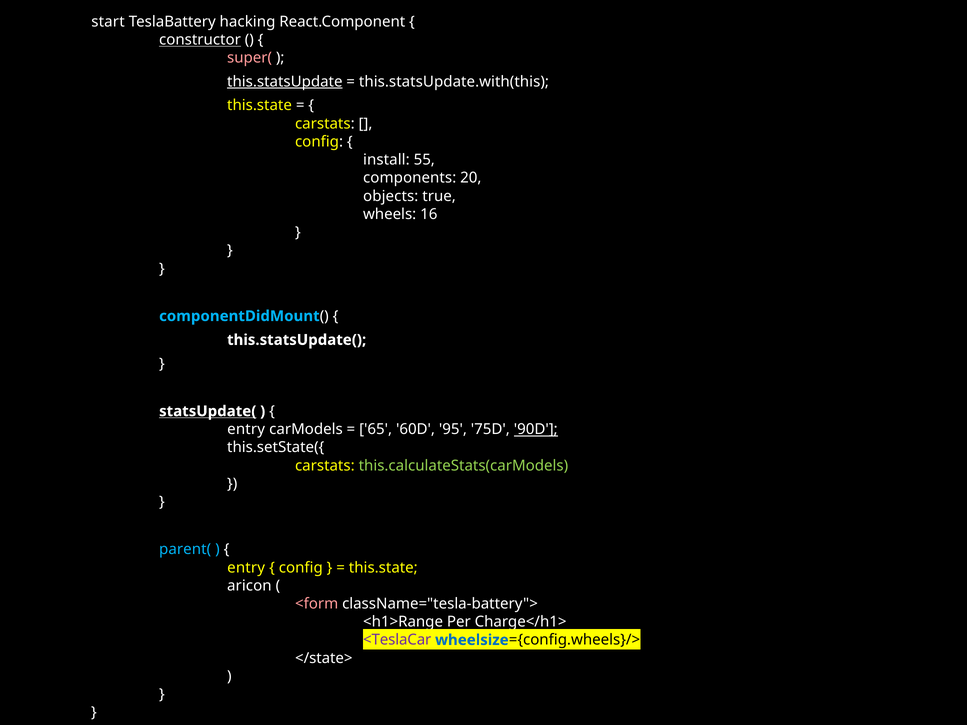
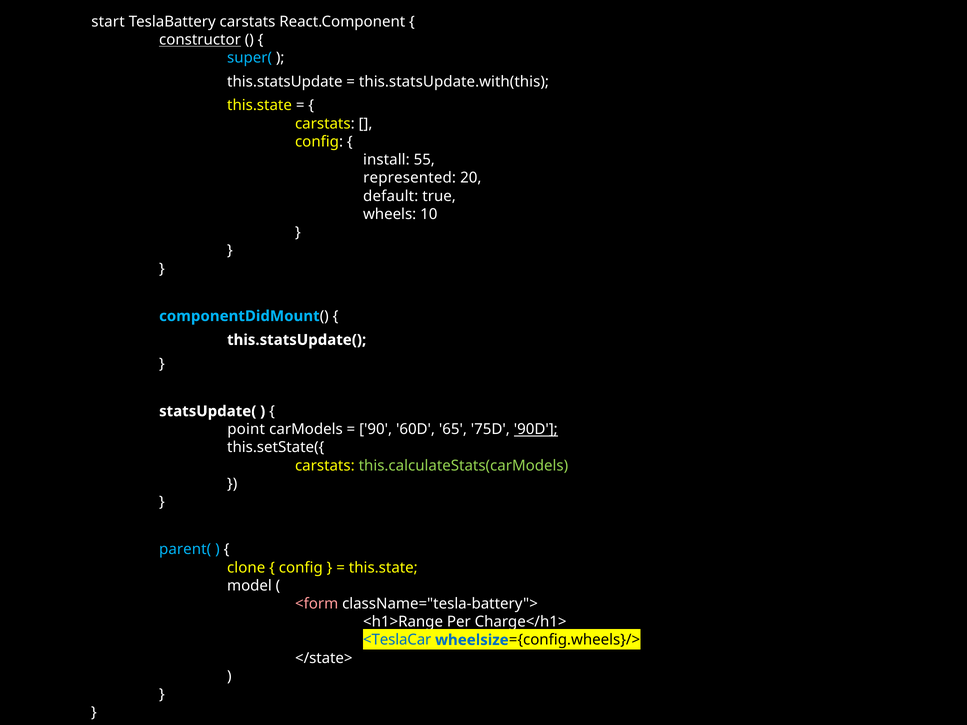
TeslaBattery hacking: hacking -> carstats
super( colour: pink -> light blue
this.statsUpdate underline: present -> none
components: components -> represented
objects: objects -> default
16: 16 -> 10
statsUpdate( underline: present -> none
entry at (246, 430): entry -> point
65: 65 -> 90
95: 95 -> 65
entry at (246, 568): entry -> clone
aricon: aricon -> model
<TeslaCar colour: purple -> blue
